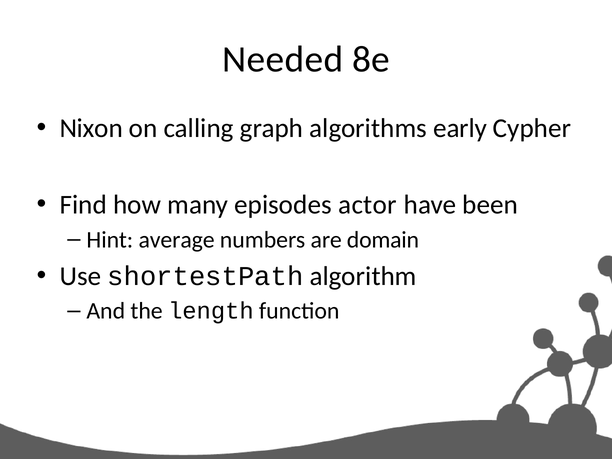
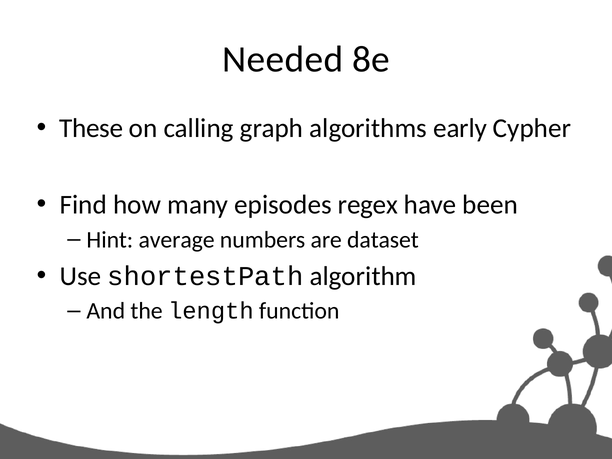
Nixon: Nixon -> These
actor: actor -> regex
domain: domain -> dataset
